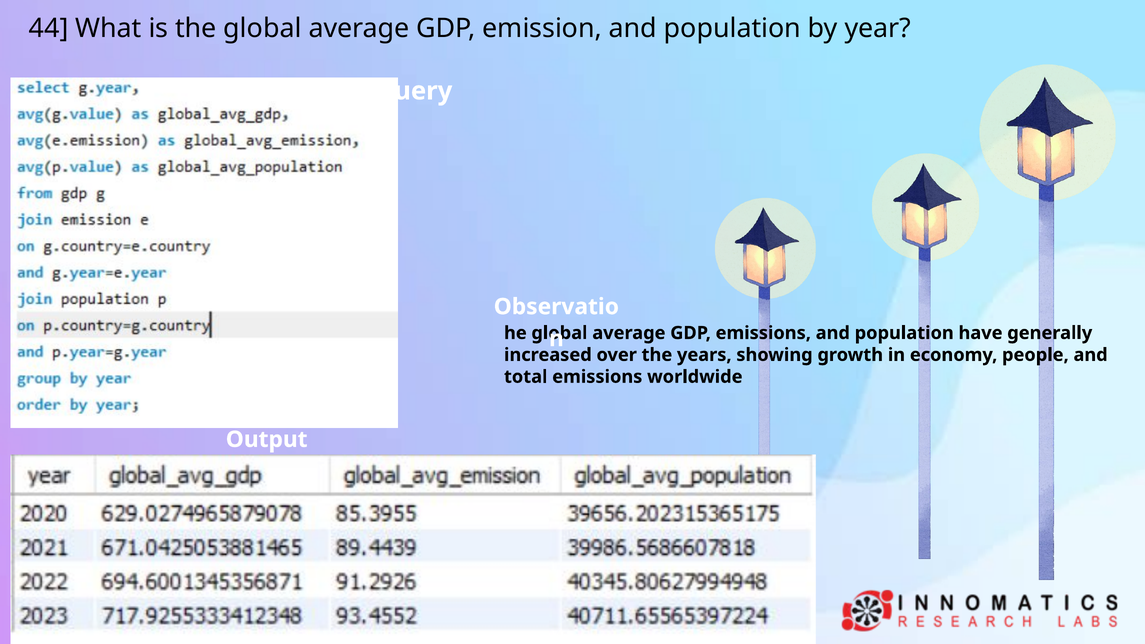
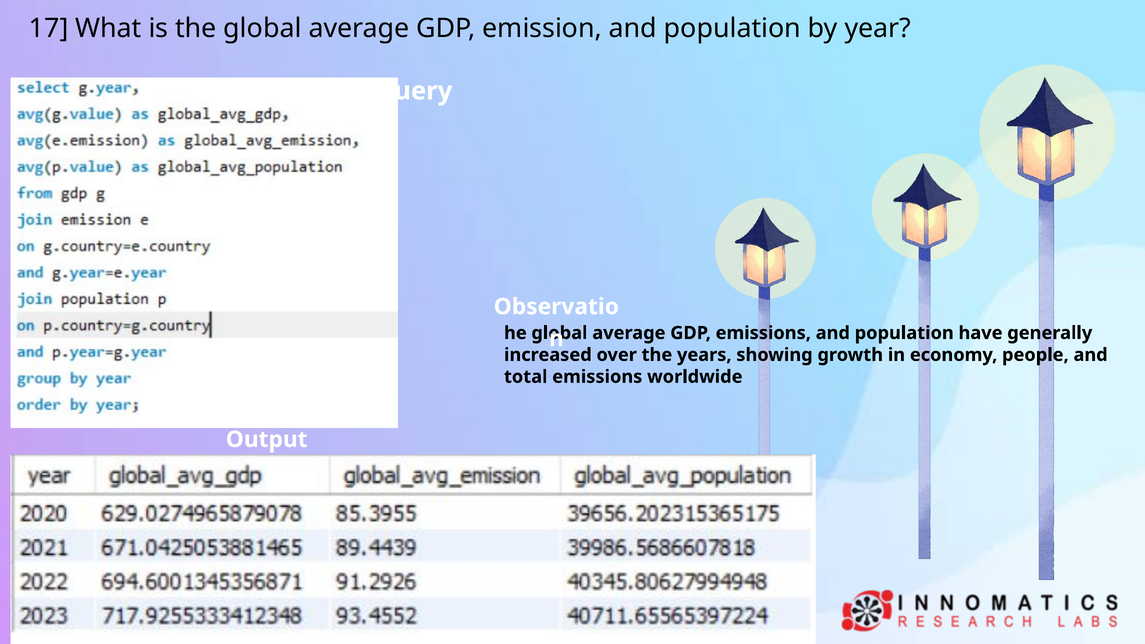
44: 44 -> 17
